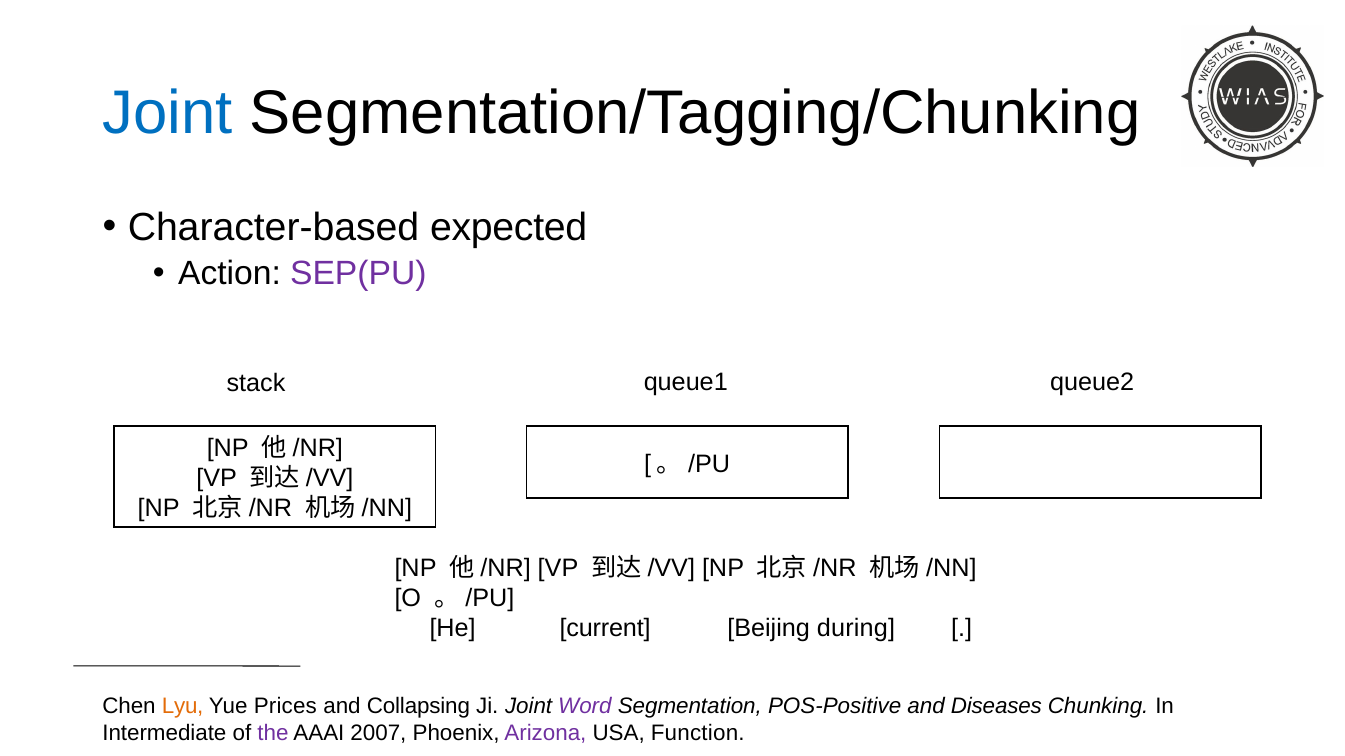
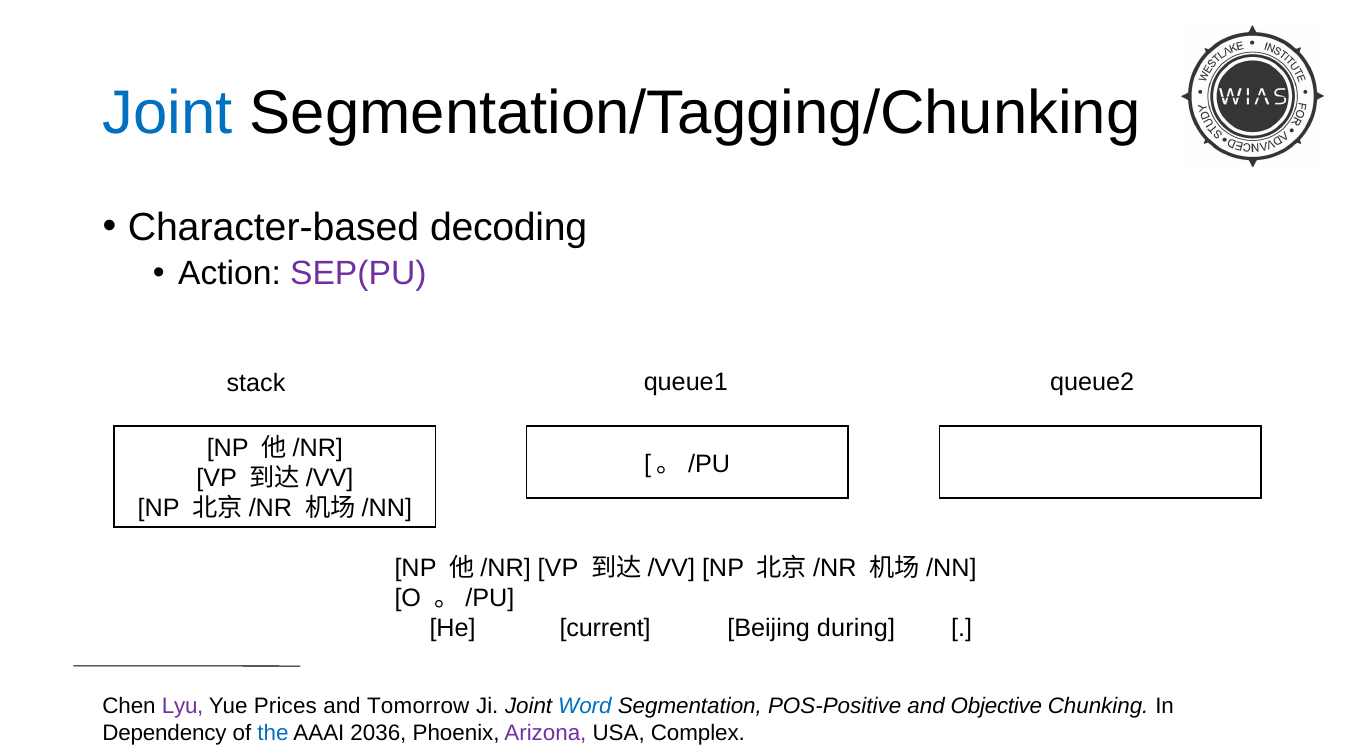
expected: expected -> decoding
Lyu colour: orange -> purple
Collapsing: Collapsing -> Tomorrow
Word colour: purple -> blue
Diseases: Diseases -> Objective
Intermediate: Intermediate -> Dependency
the colour: purple -> blue
2007: 2007 -> 2036
Function: Function -> Complex
